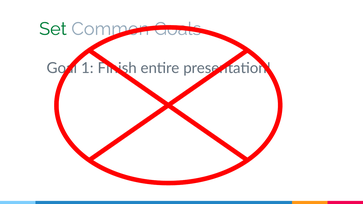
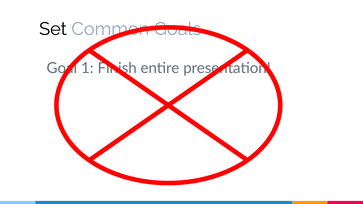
Set colour: green -> black
